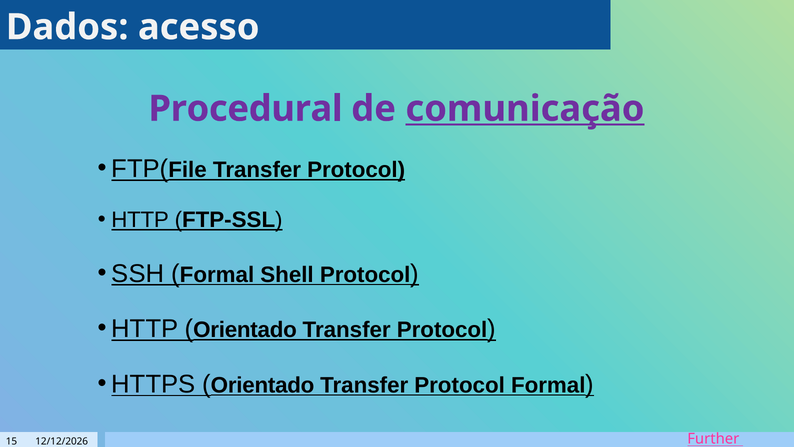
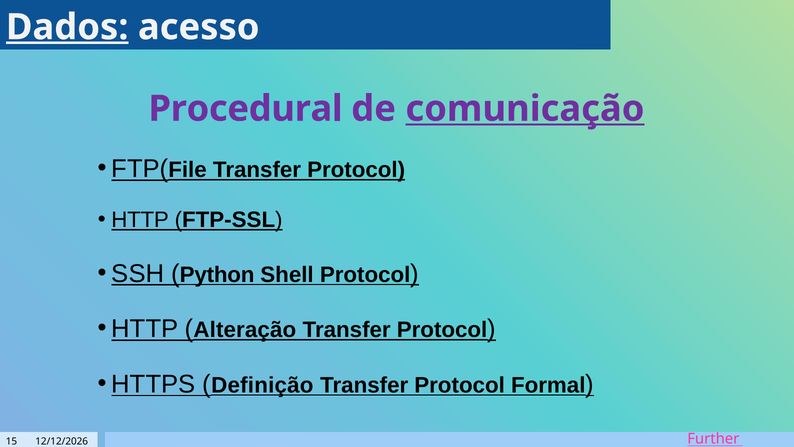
Dados underline: none -> present
Formal at (217, 274): Formal -> Python
Orientado at (245, 330): Orientado -> Alteração
Orientado at (263, 385): Orientado -> Definição
